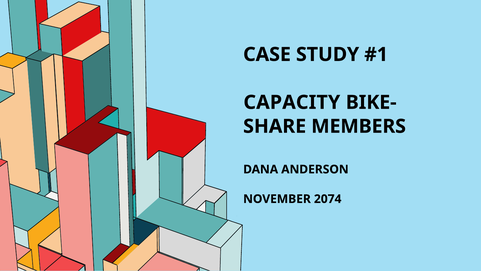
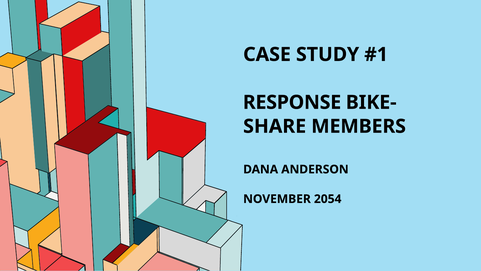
CAPACITY: CAPACITY -> RESPONSE
2074: 2074 -> 2054
